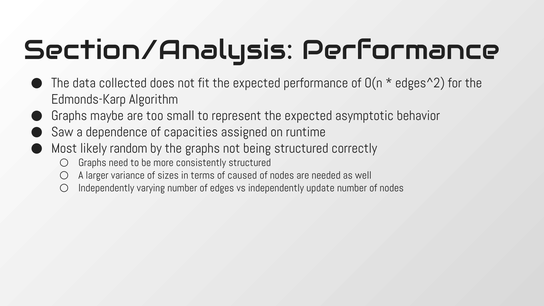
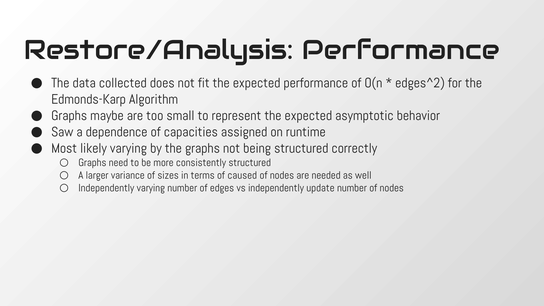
Section/Analysis: Section/Analysis -> Restore/Analysis
likely random: random -> varying
